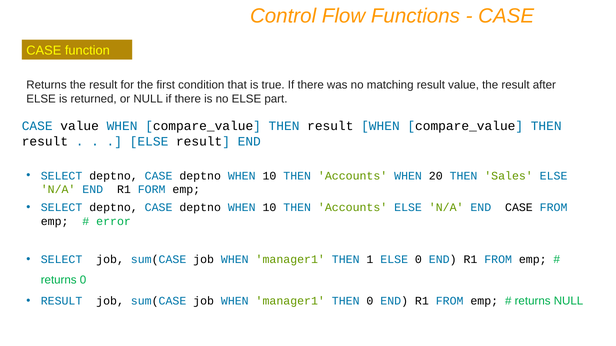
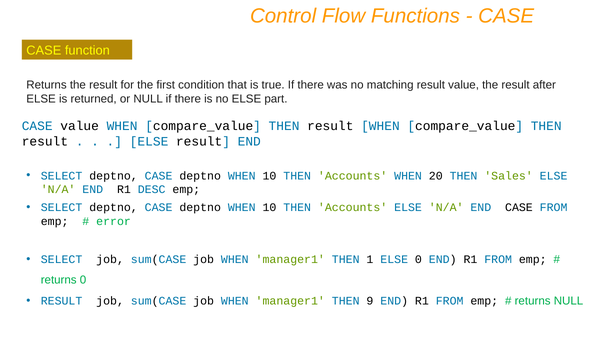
FORM: FORM -> DESC
THEN 0: 0 -> 9
